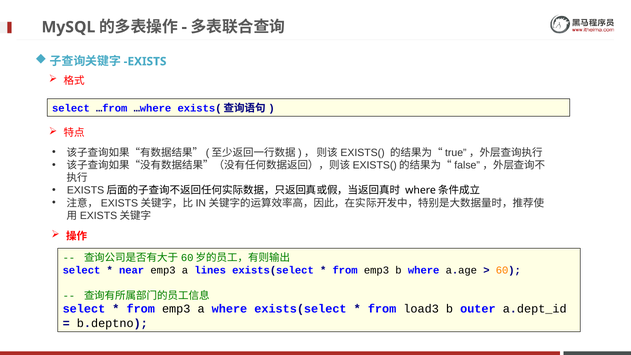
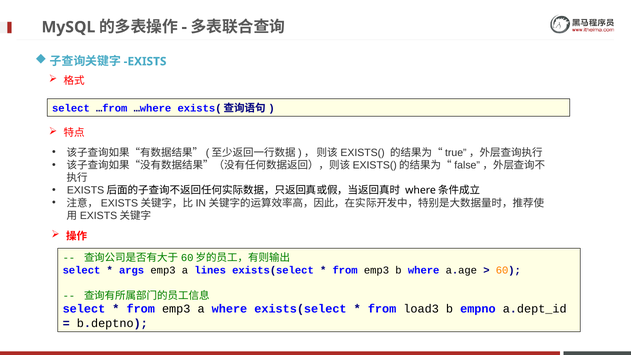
near: near -> args
outer: outer -> empno
